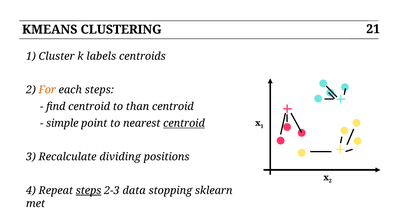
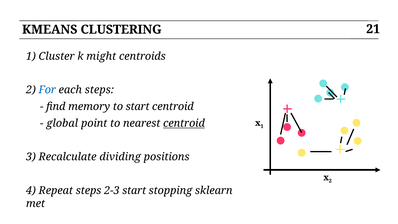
labels: labels -> might
For colour: orange -> blue
find centroid: centroid -> memory
to than: than -> start
simple: simple -> global
steps at (89, 190) underline: present -> none
2-3 data: data -> start
